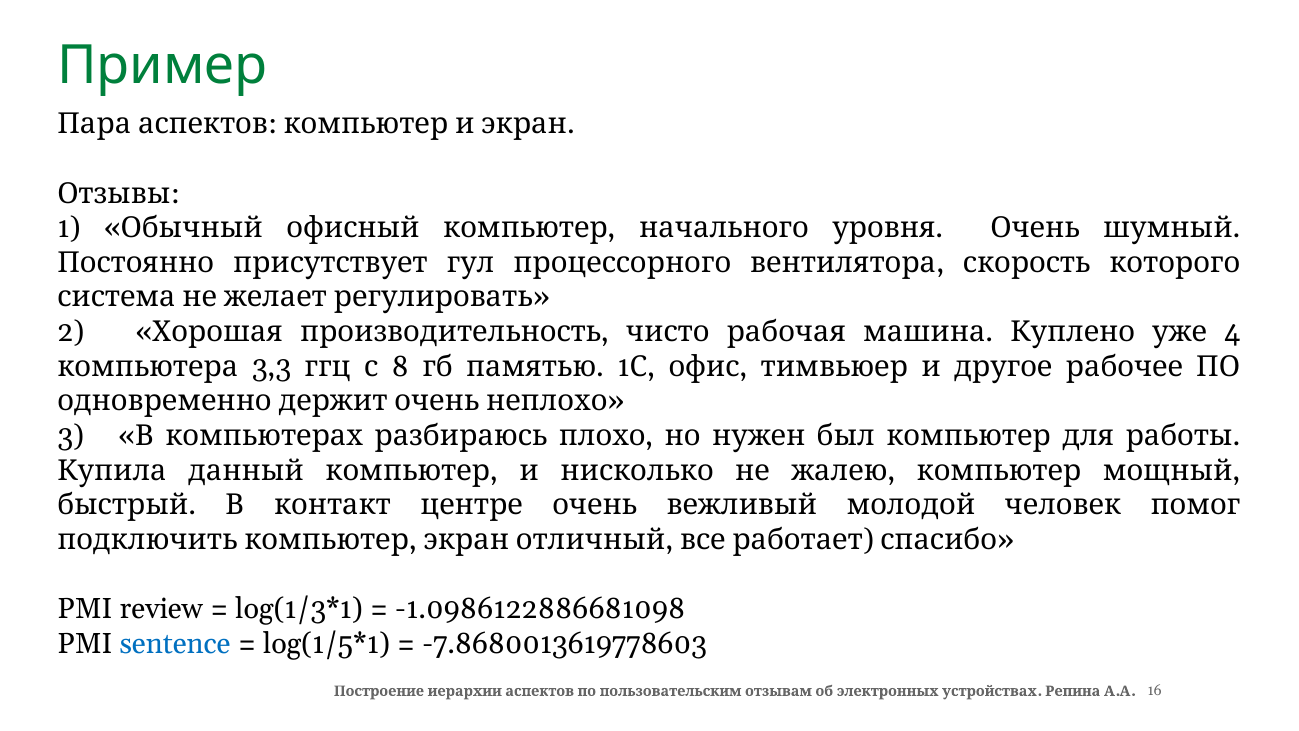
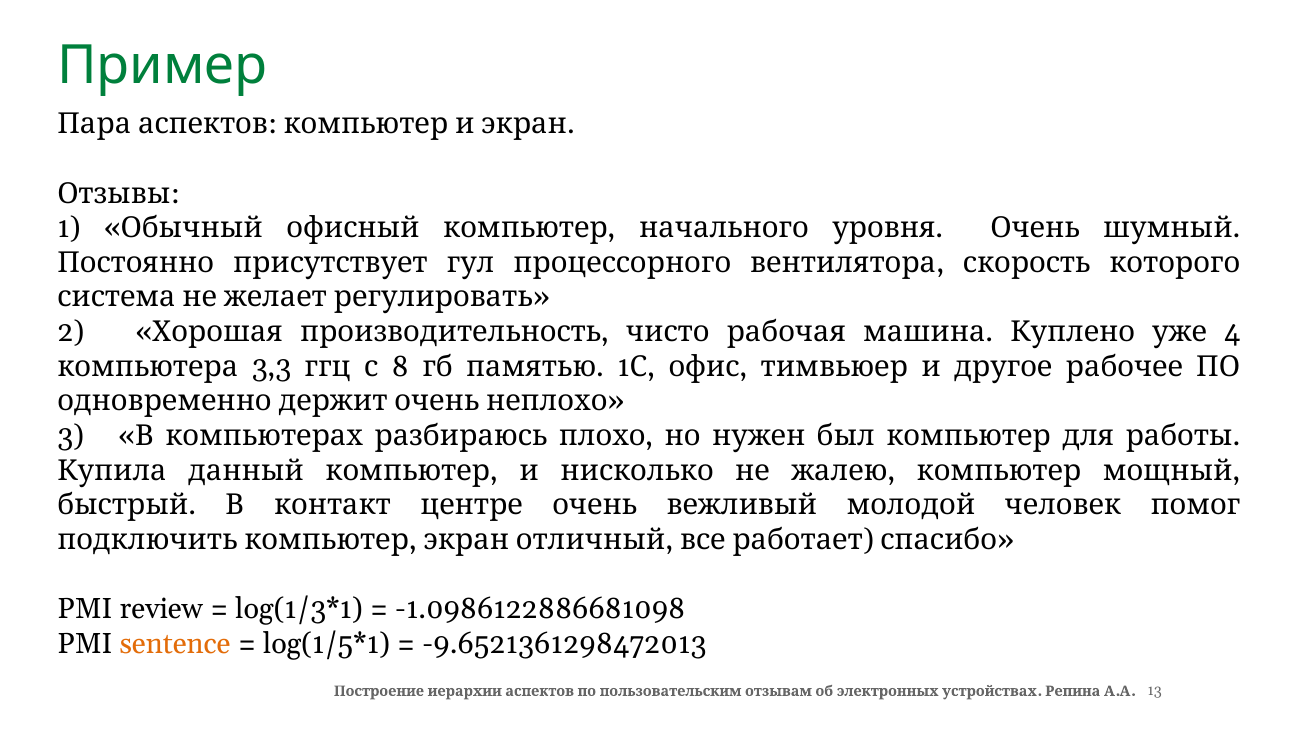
sentence colour: blue -> orange
-7.8680013619778603: -7.8680013619778603 -> -9.6521361298472013
16: 16 -> 13
